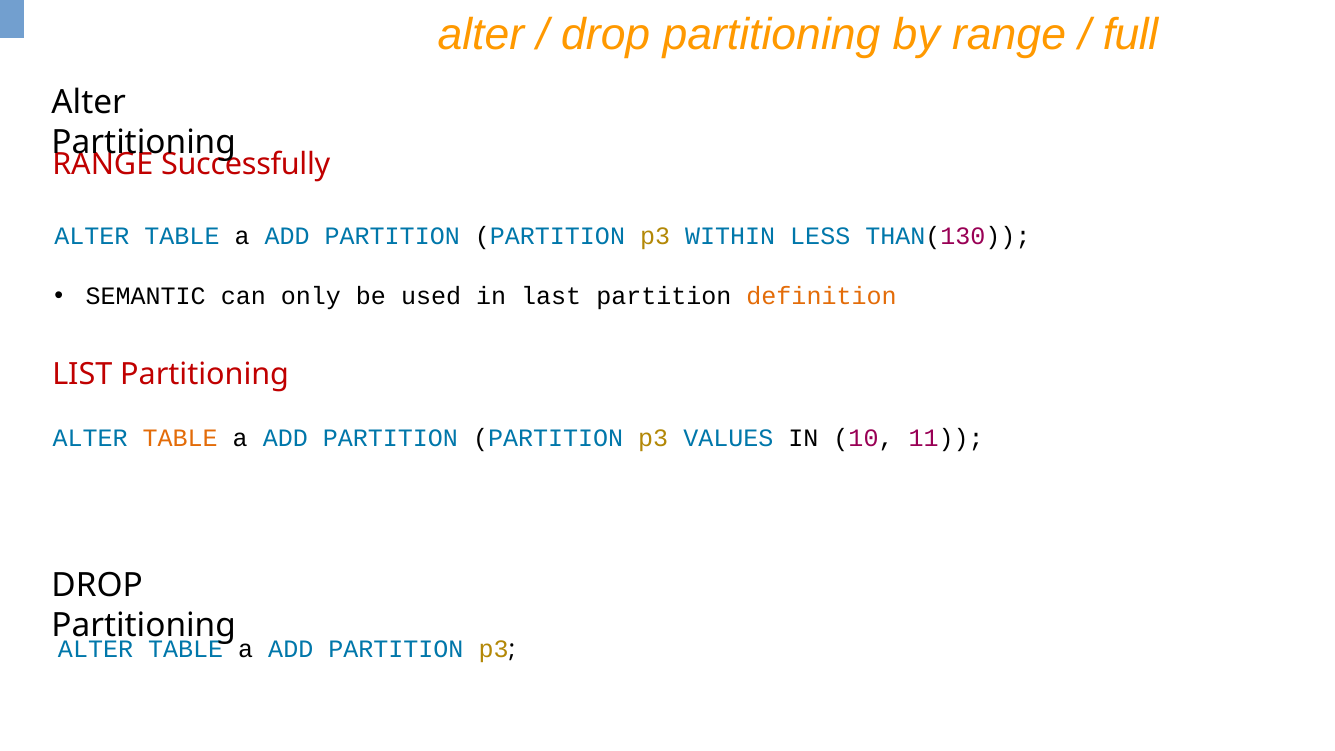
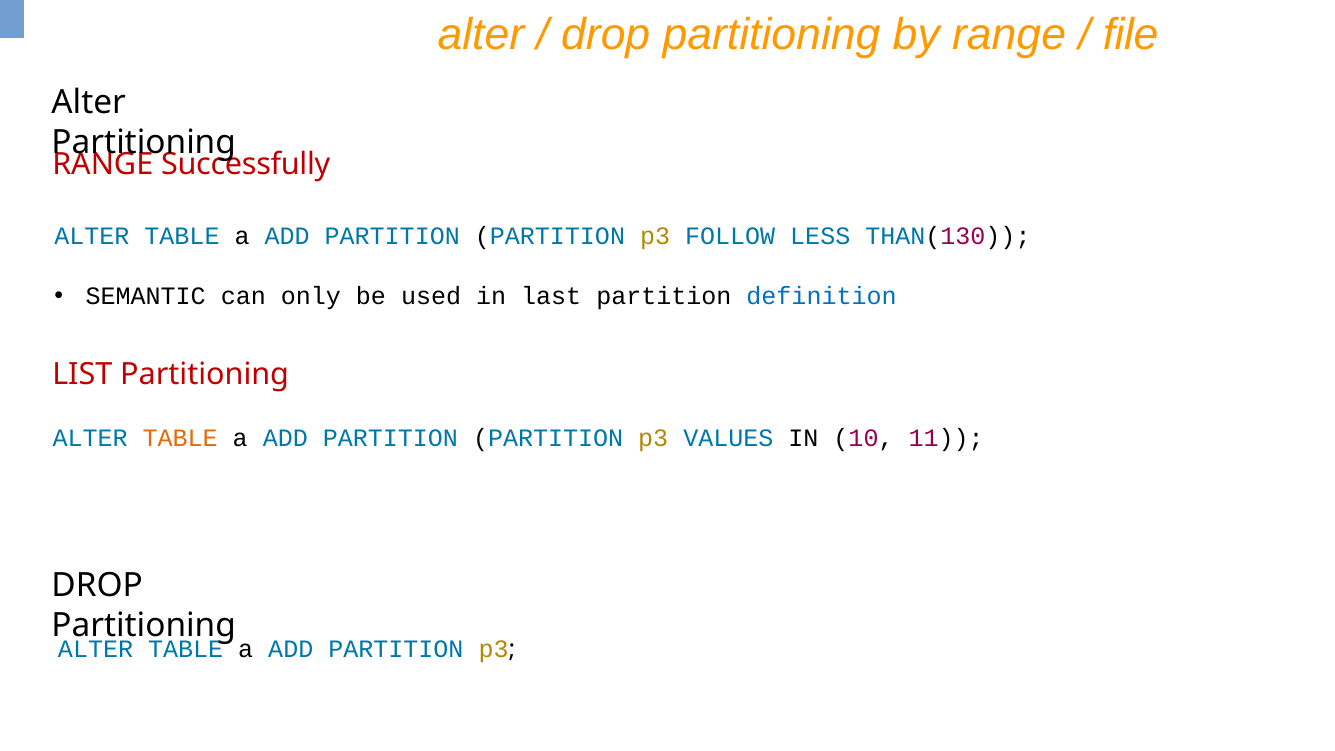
full: full -> file
WITHIN: WITHIN -> FOLLOW
definition colour: orange -> blue
